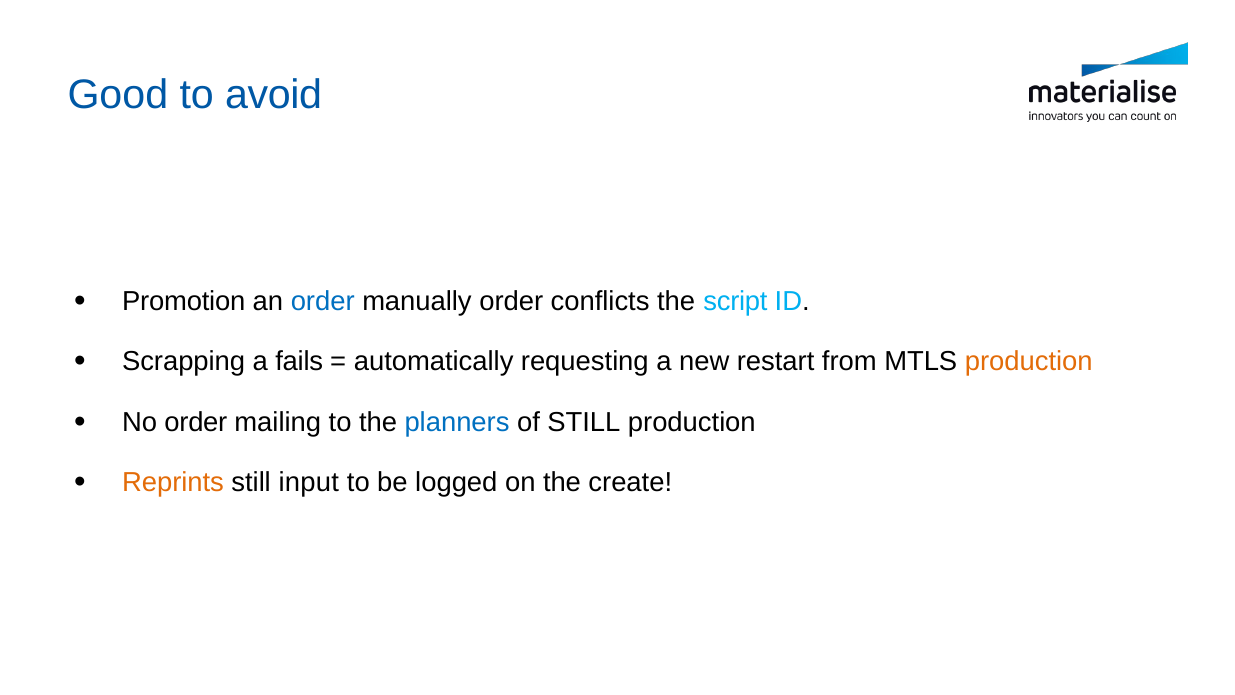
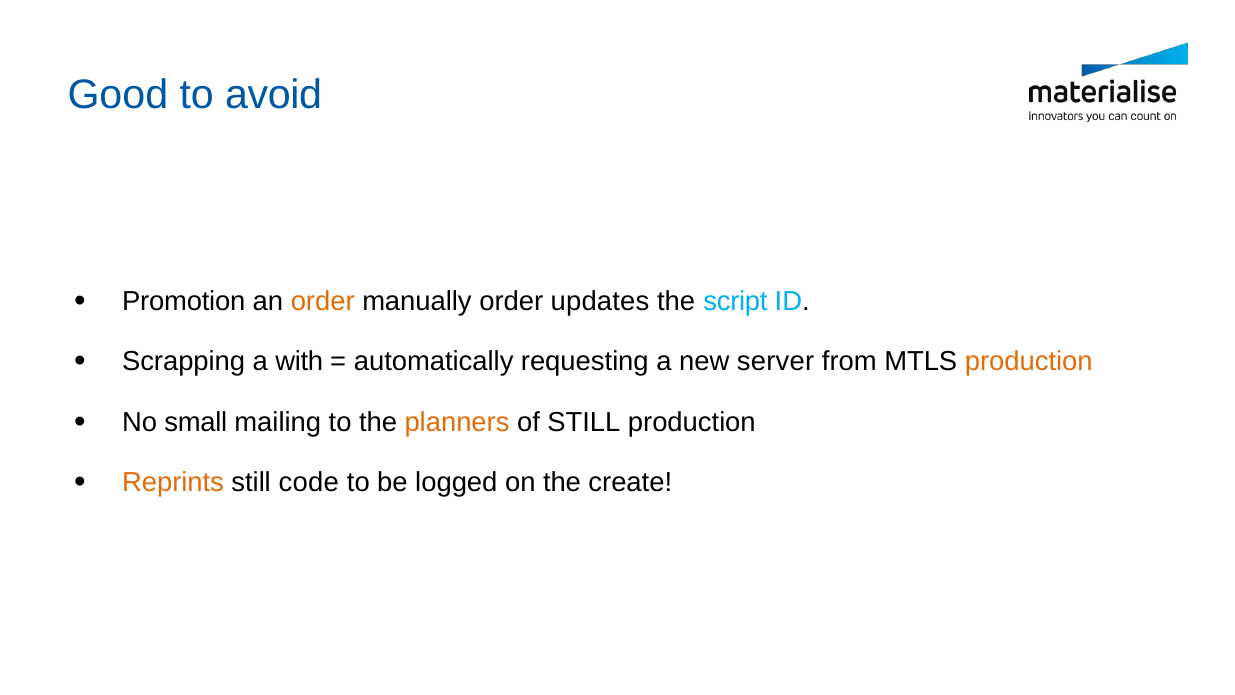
order at (323, 301) colour: blue -> orange
conflicts: conflicts -> updates
fails: fails -> with
restart: restart -> server
No order: order -> small
planners colour: blue -> orange
input: input -> code
